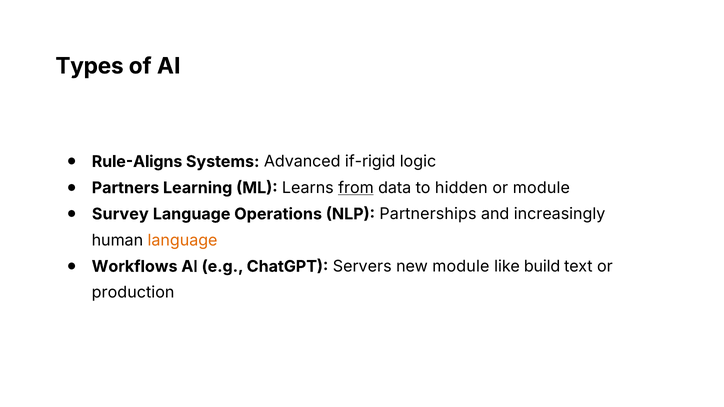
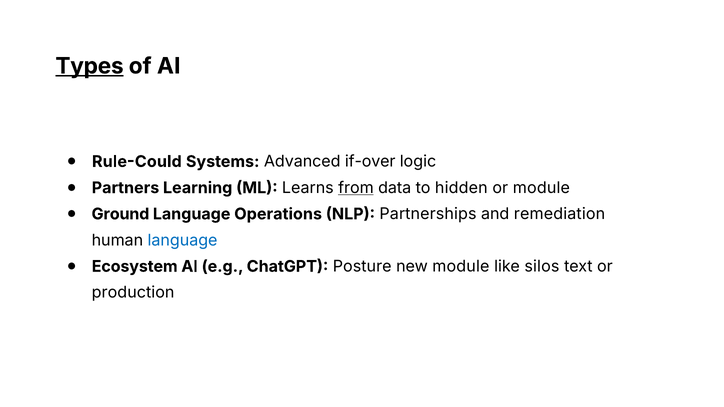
Types underline: none -> present
Rule-Aligns: Rule-Aligns -> Rule-Could
if-rigid: if-rigid -> if-over
Survey: Survey -> Ground
increasingly: increasingly -> remediation
language at (183, 240) colour: orange -> blue
Workflows: Workflows -> Ecosystem
Servers: Servers -> Posture
build: build -> silos
